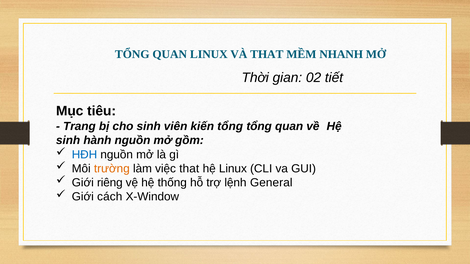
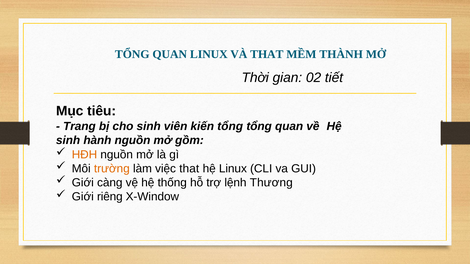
NHANH: NHANH -> THÀNH
HĐH colour: blue -> orange
riêng: riêng -> càng
General: General -> Thương
cách: cách -> riêng
